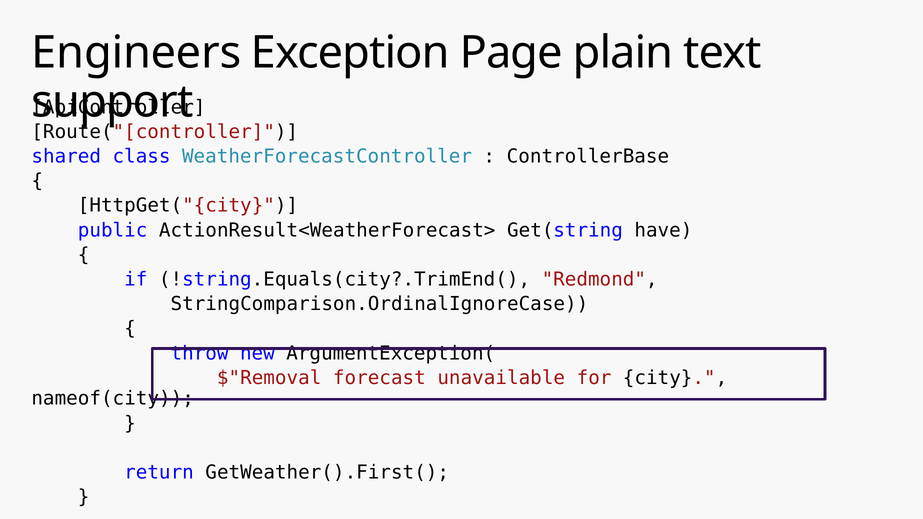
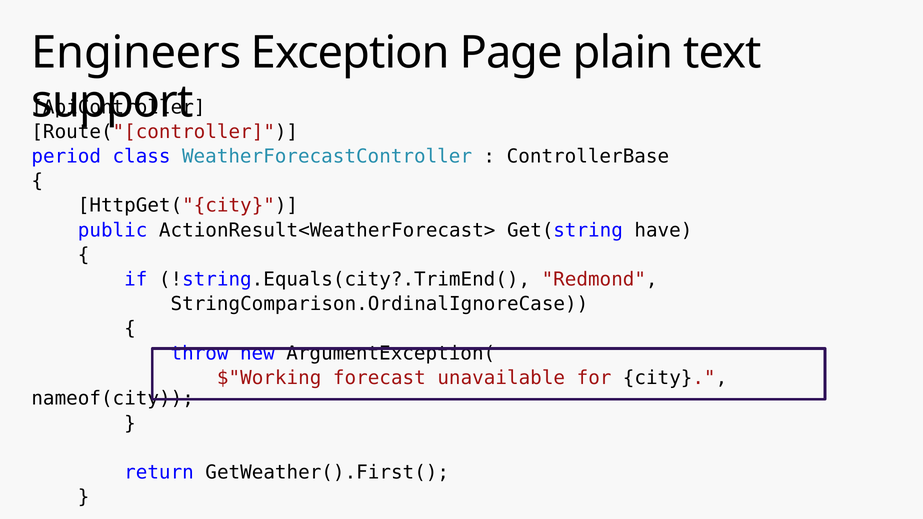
shared: shared -> period
$"Removal: $"Removal -> $"Working
